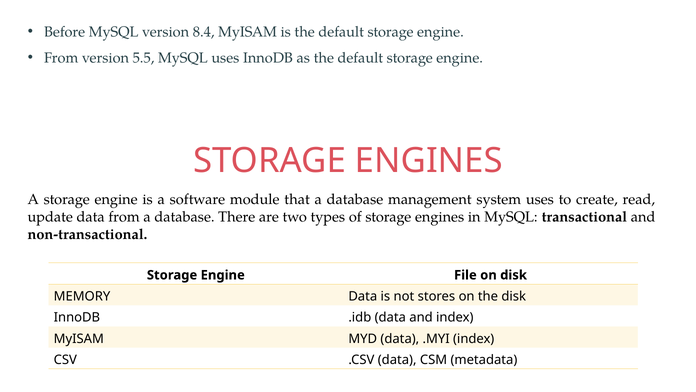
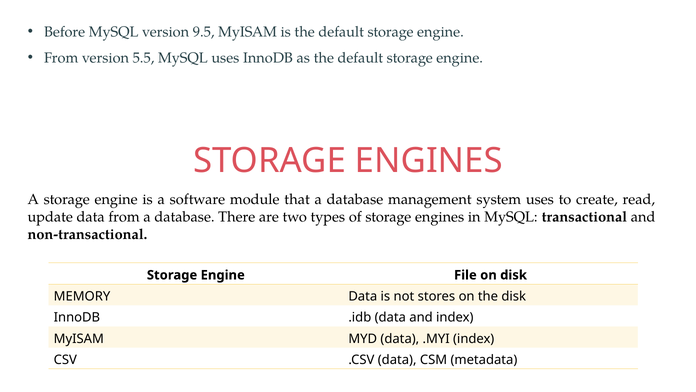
8.4: 8.4 -> 9.5
